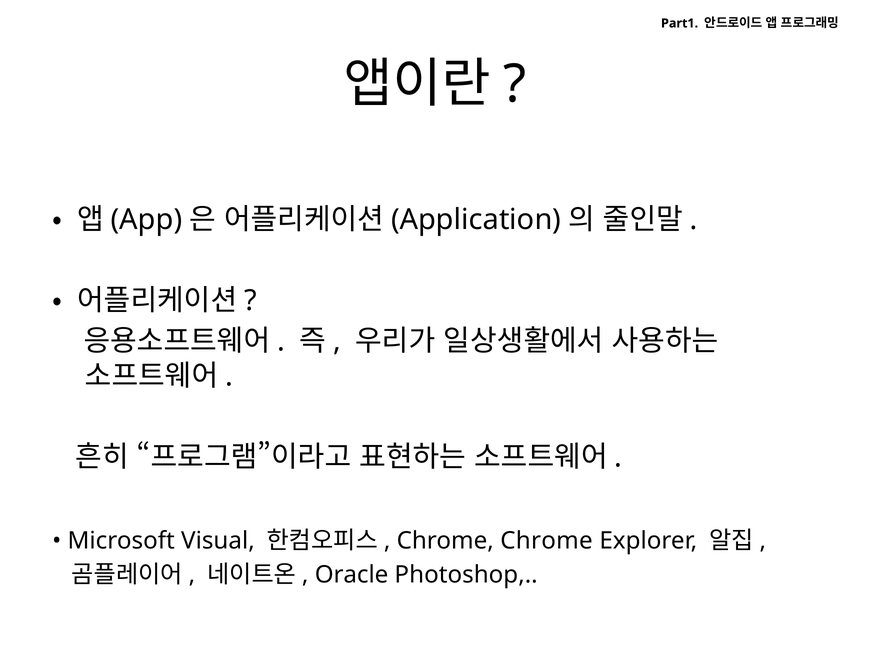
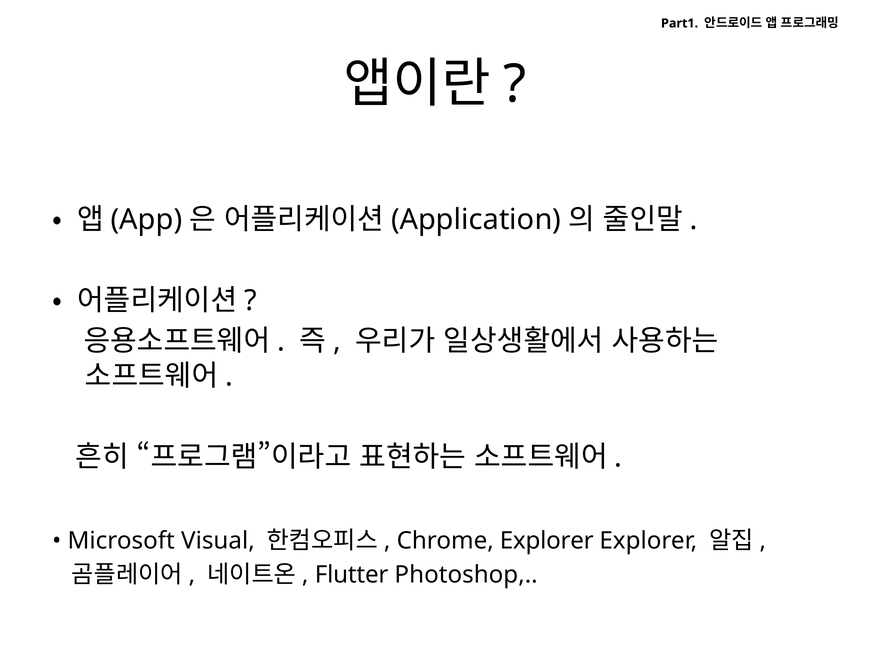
Chrome Chrome: Chrome -> Explorer
Oracle: Oracle -> Flutter
